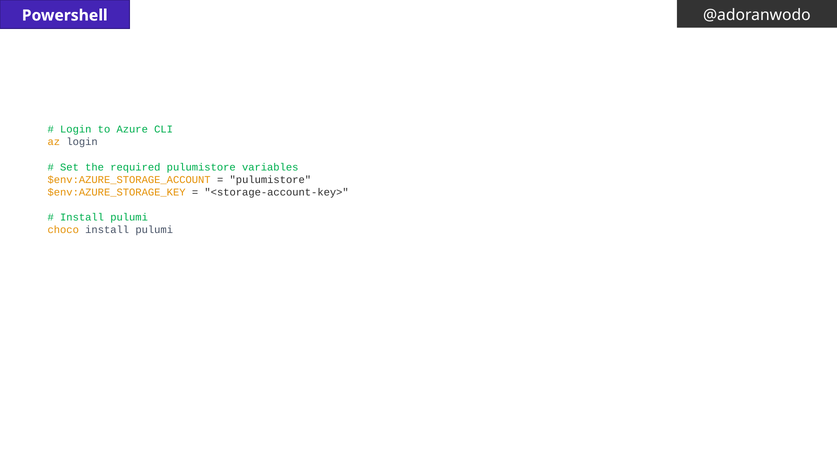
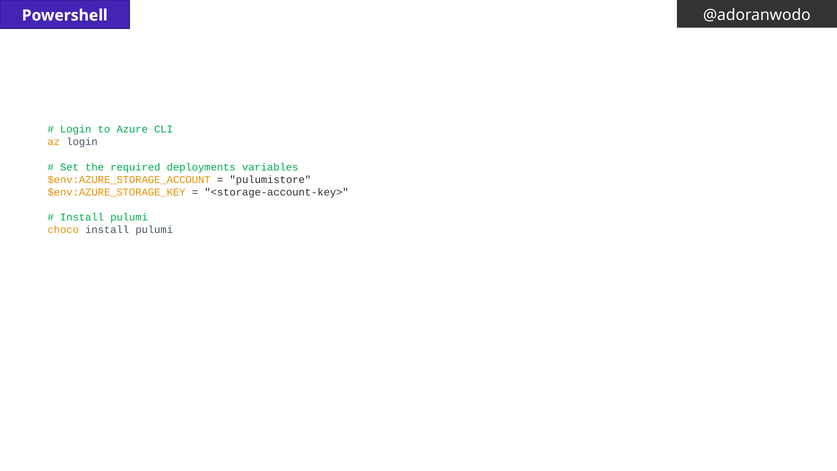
required pulumistore: pulumistore -> deployments
